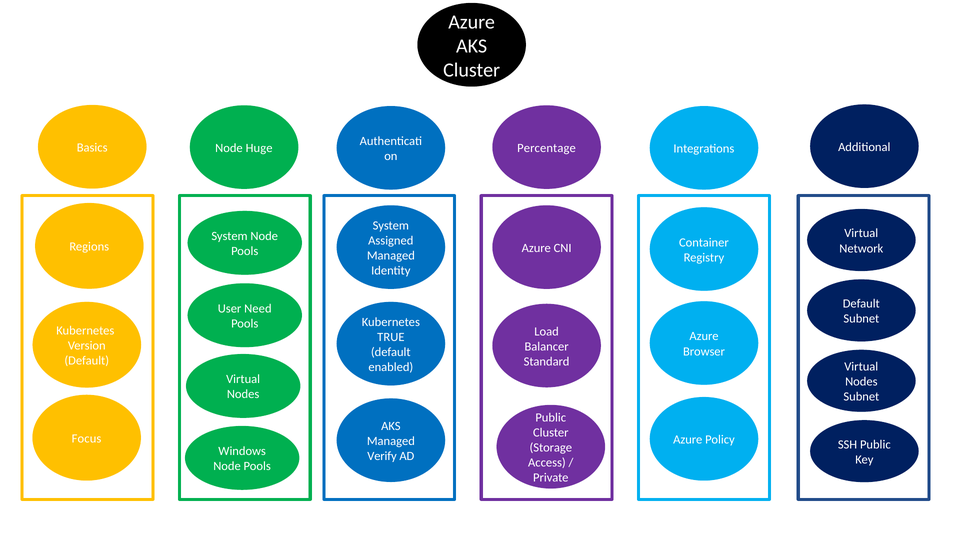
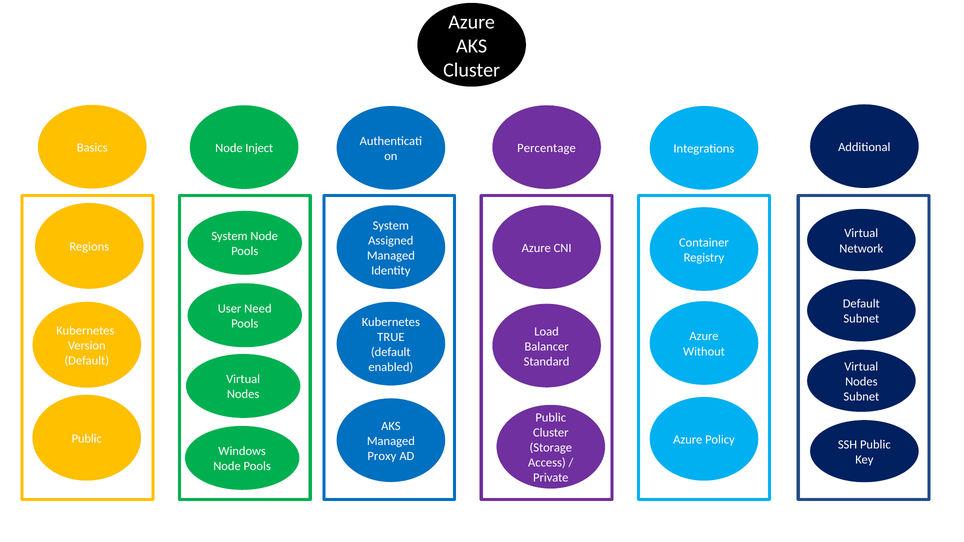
Huge: Huge -> Inject
Browser: Browser -> Without
Focus at (87, 439): Focus -> Public
Verify: Verify -> Proxy
